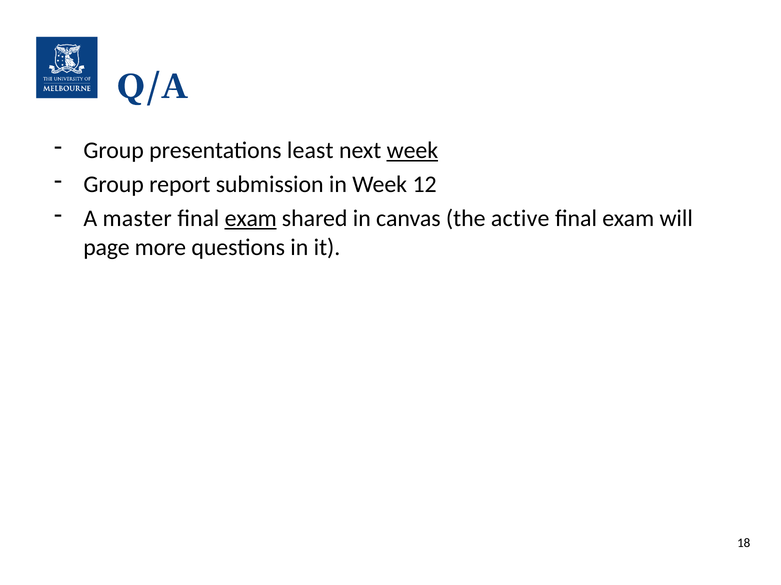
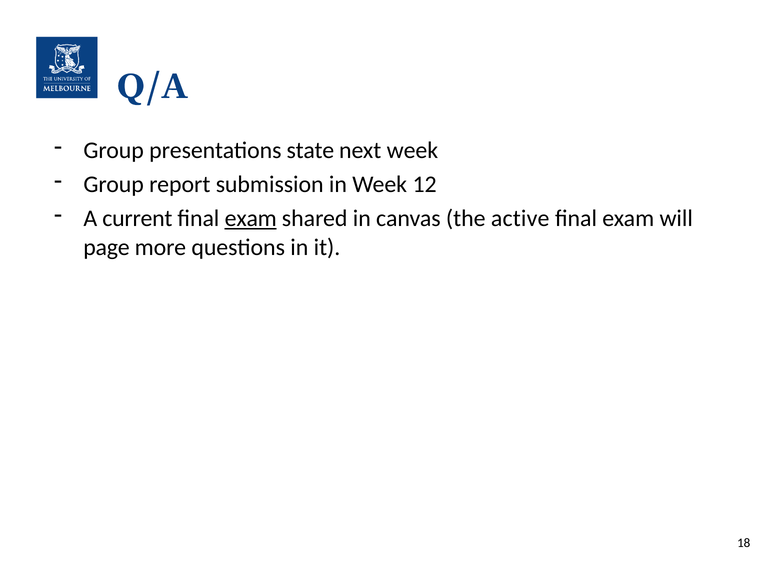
least: least -> state
week at (412, 151) underline: present -> none
master: master -> current
